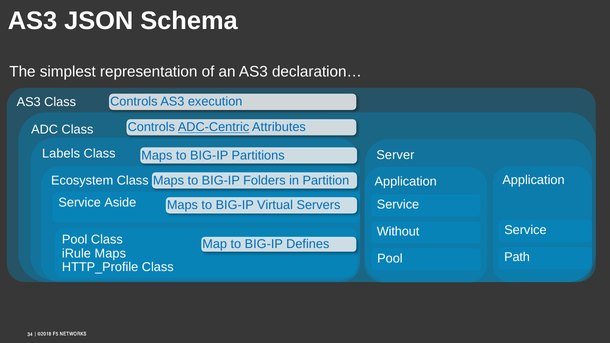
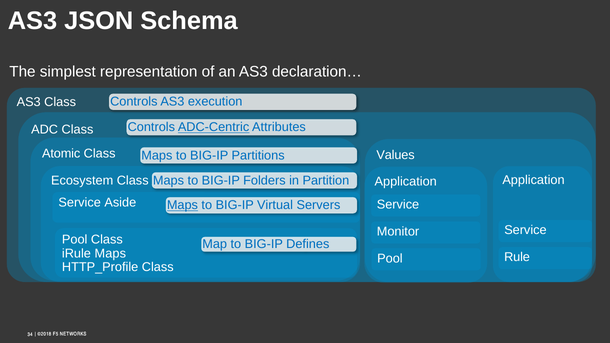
Labels: Labels -> Atomic
Server: Server -> Values
Maps at (182, 205) underline: none -> present
Without: Without -> Monitor
Path: Path -> Rule
